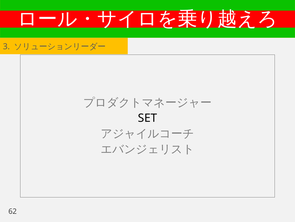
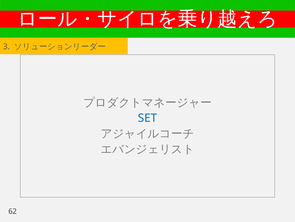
SET colour: black -> blue
